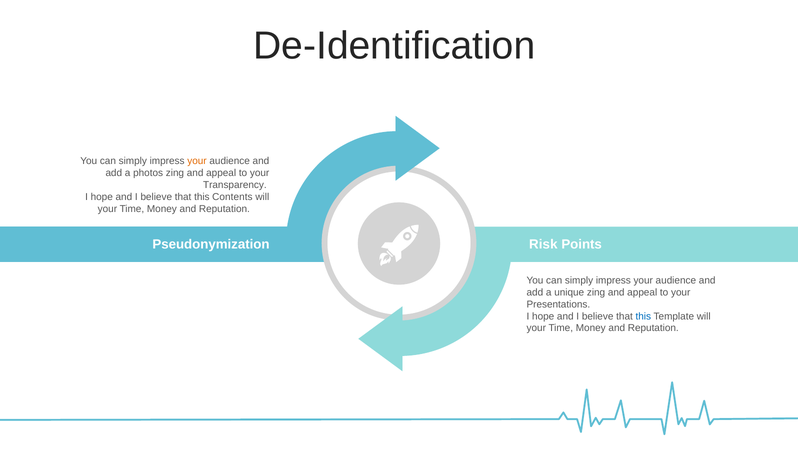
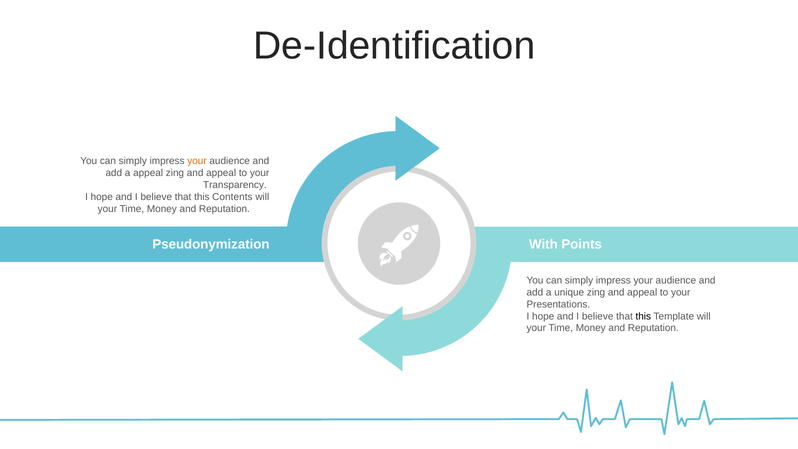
a photos: photos -> appeal
Risk: Risk -> With
this at (643, 316) colour: blue -> black
